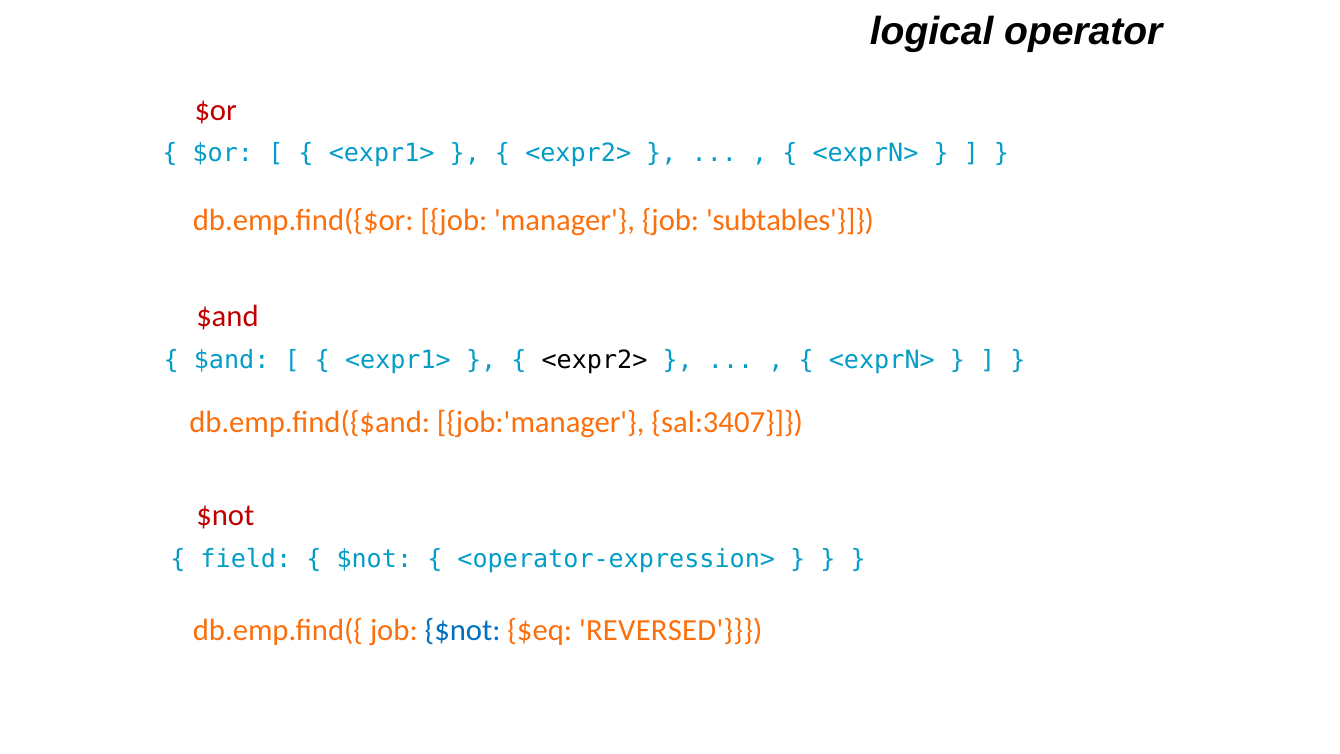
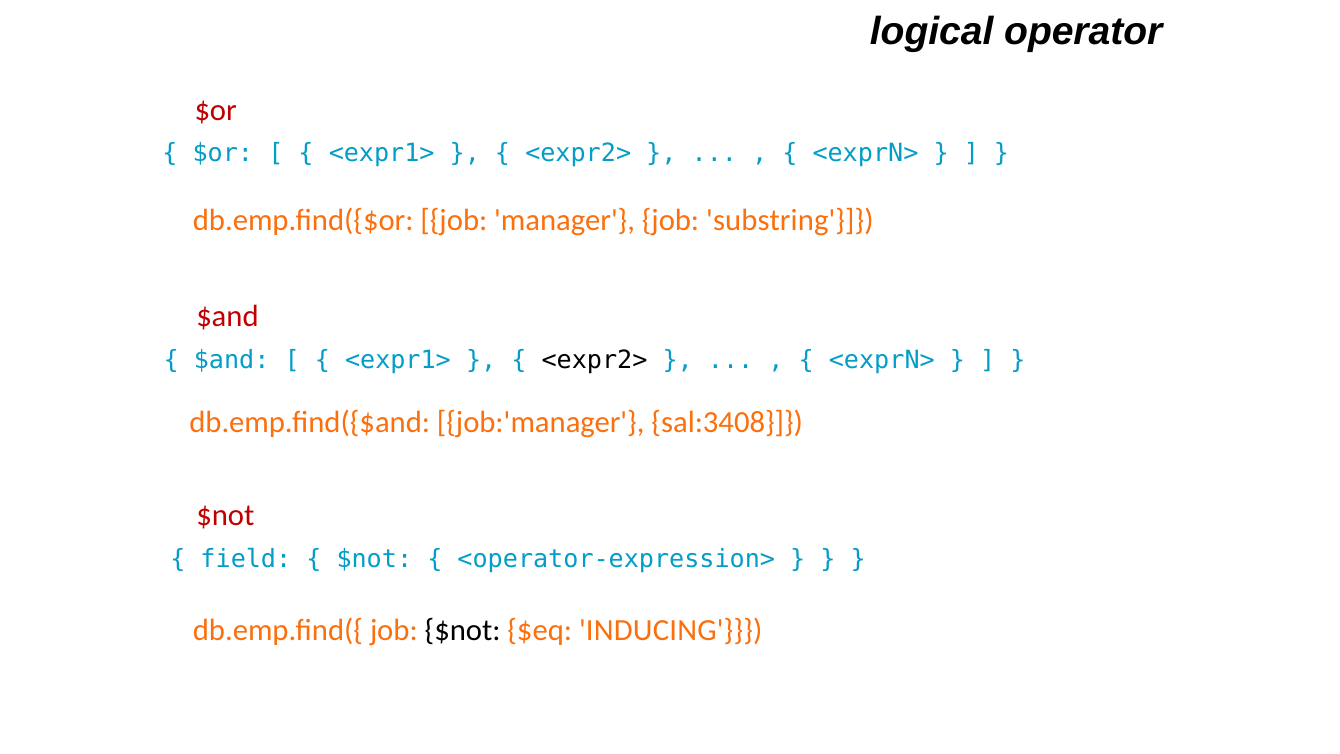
subtables: subtables -> substring
sal:3407: sal:3407 -> sal:3408
$not at (463, 630) colour: blue -> black
REVERSED: REVERSED -> INDUCING
